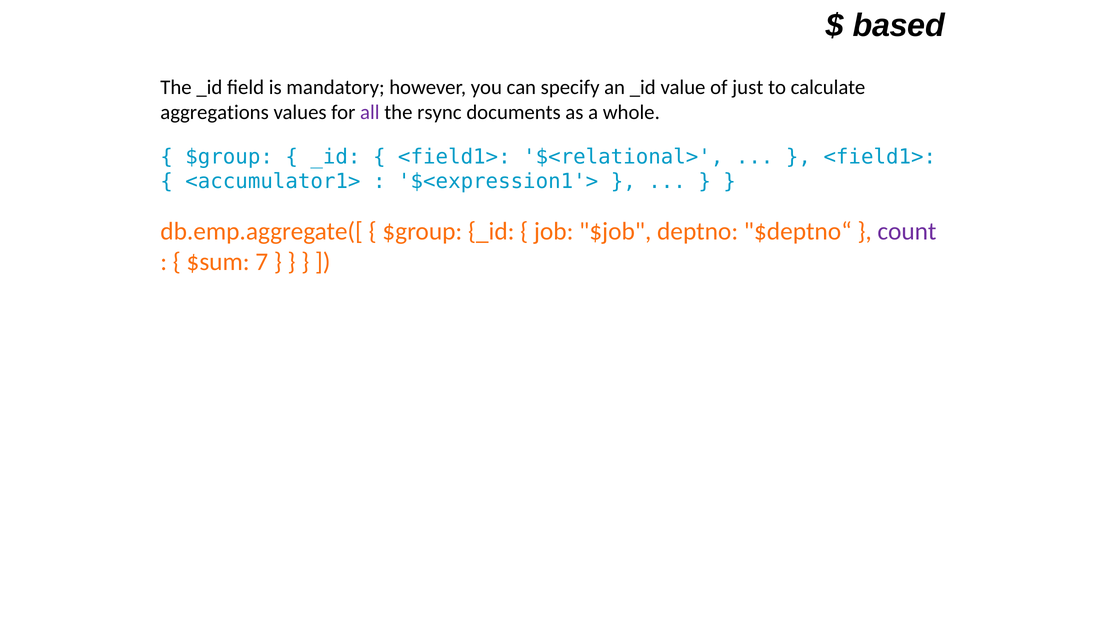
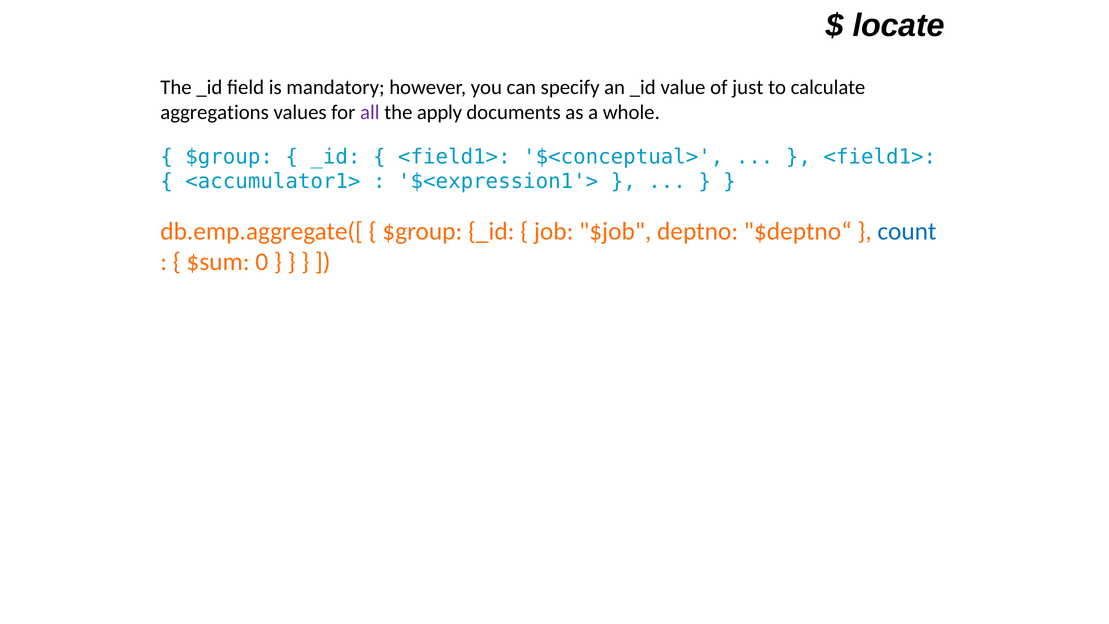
based: based -> locate
rsync: rsync -> apply
$<relational>: $<relational> -> $<conceptual>
count colour: purple -> blue
7: 7 -> 0
